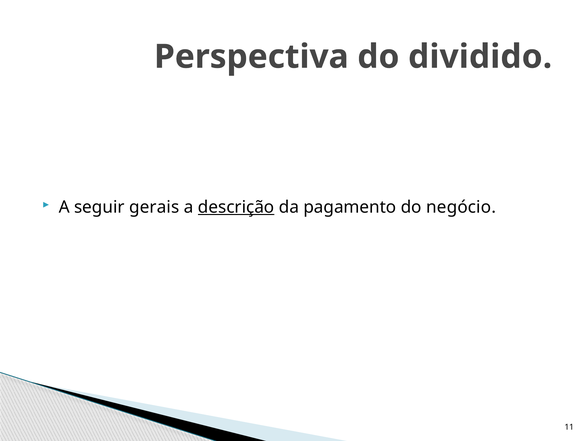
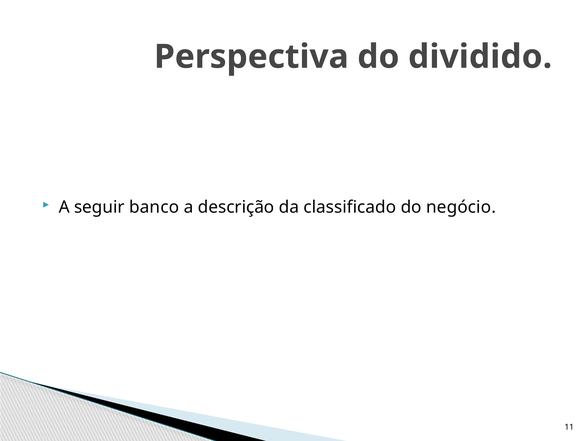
gerais: gerais -> banco
descrição underline: present -> none
pagamento: pagamento -> classificado
